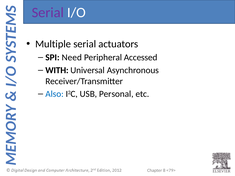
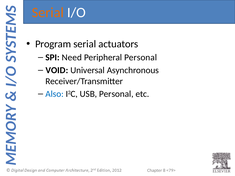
Serial at (48, 13) colour: purple -> orange
Multiple: Multiple -> Program
Peripheral Accessed: Accessed -> Personal
WITH: WITH -> VOID
